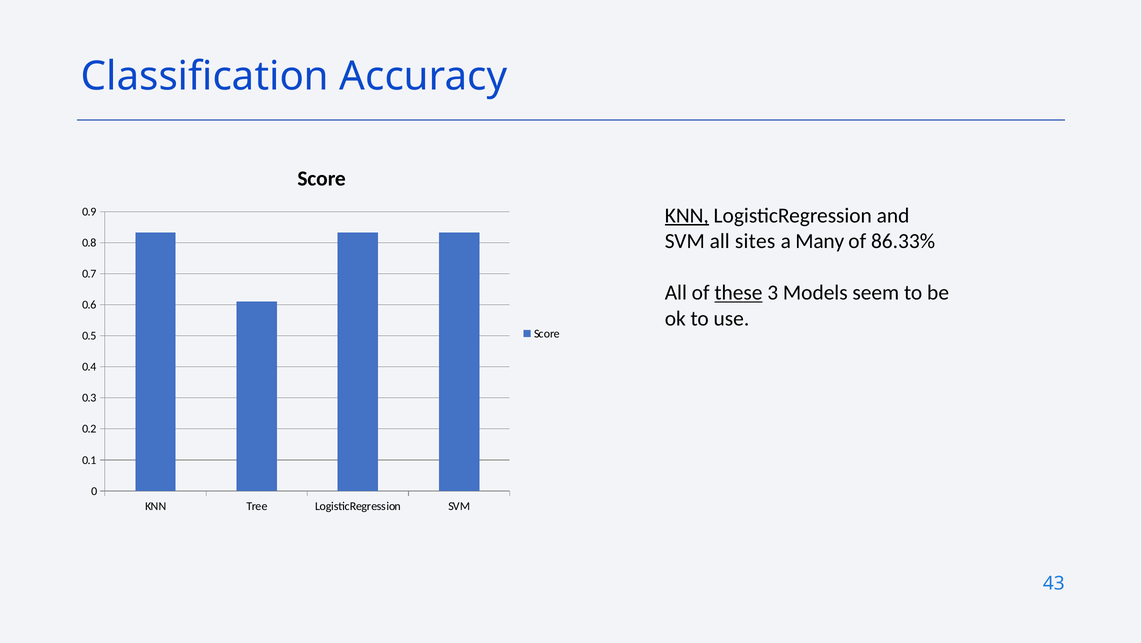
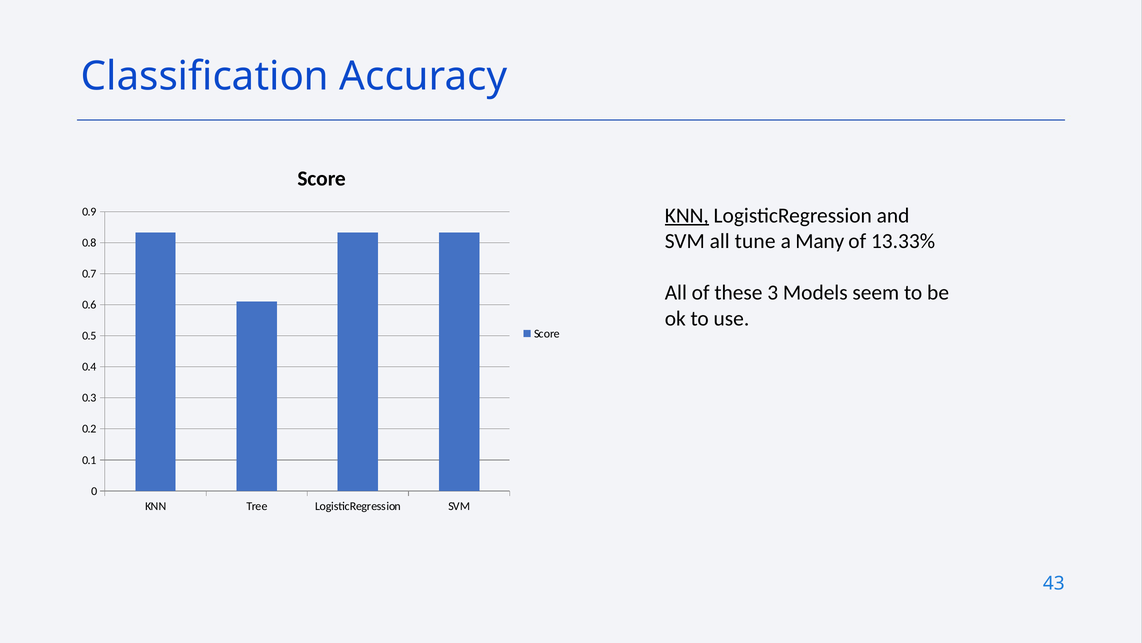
sites: sites -> tune
86.33%: 86.33% -> 13.33%
these underline: present -> none
